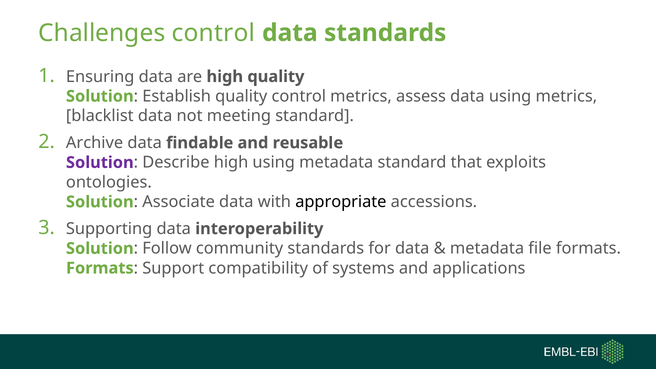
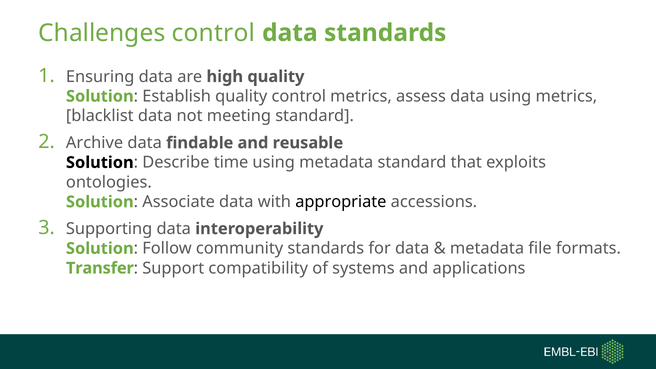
Solution at (100, 163) colour: purple -> black
Describe high: high -> time
Formats at (100, 268): Formats -> Transfer
